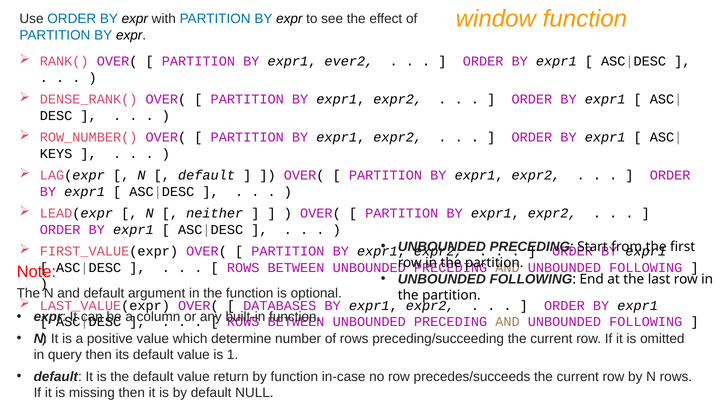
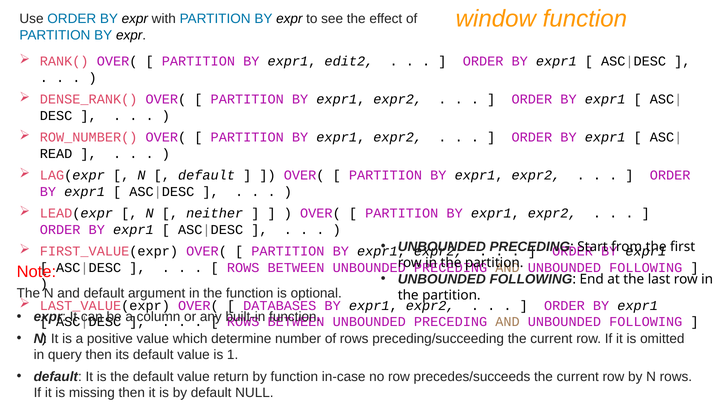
ever2: ever2 -> edit2
KEYS: KEYS -> READ
